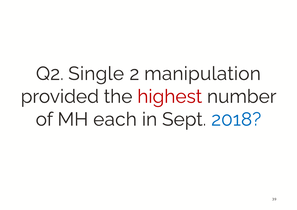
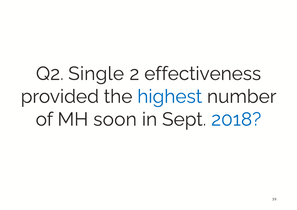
manipulation: manipulation -> effectiveness
highest colour: red -> blue
each: each -> soon
